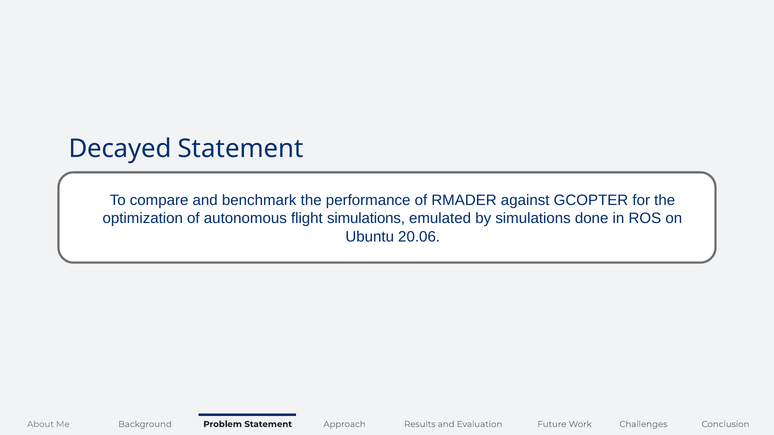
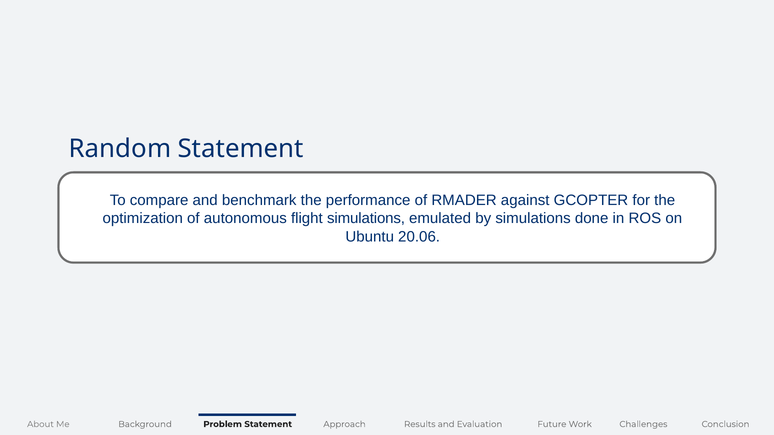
Decayed: Decayed -> Random
